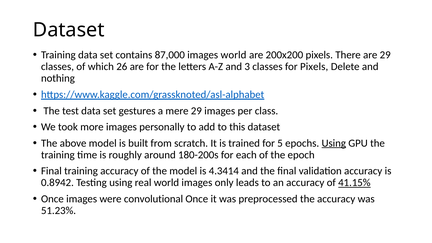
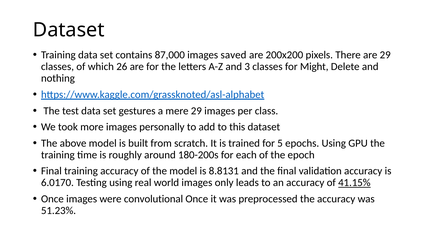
images world: world -> saved
for Pixels: Pixels -> Might
Using at (334, 143) underline: present -> none
4.3414: 4.3414 -> 8.8131
0.8942: 0.8942 -> 6.0170
